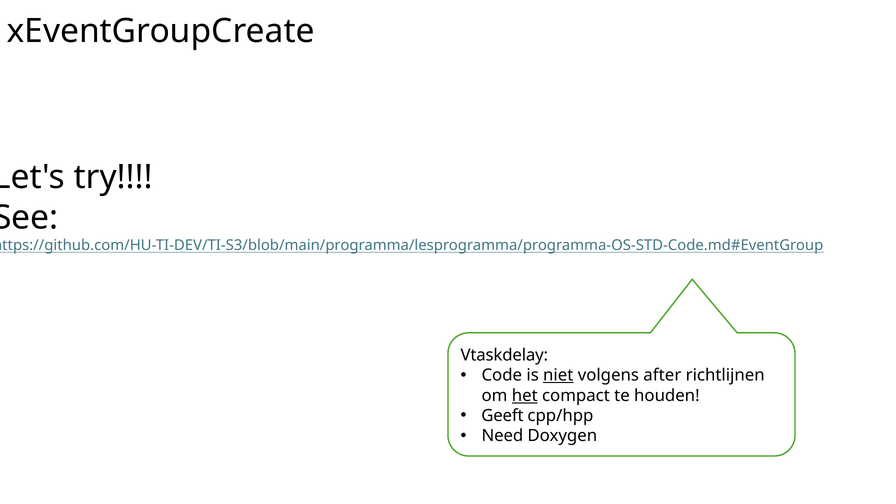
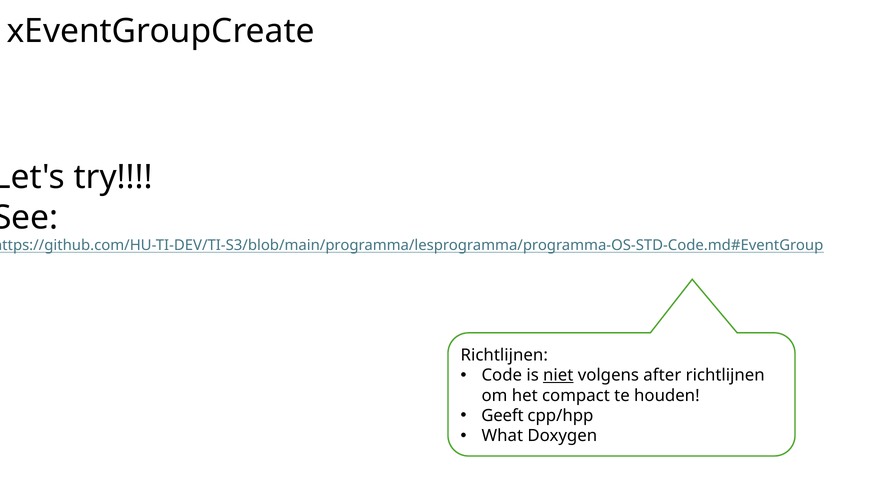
Vtaskdelay at (504, 355): Vtaskdelay -> Richtlijnen
het underline: present -> none
Need: Need -> What
